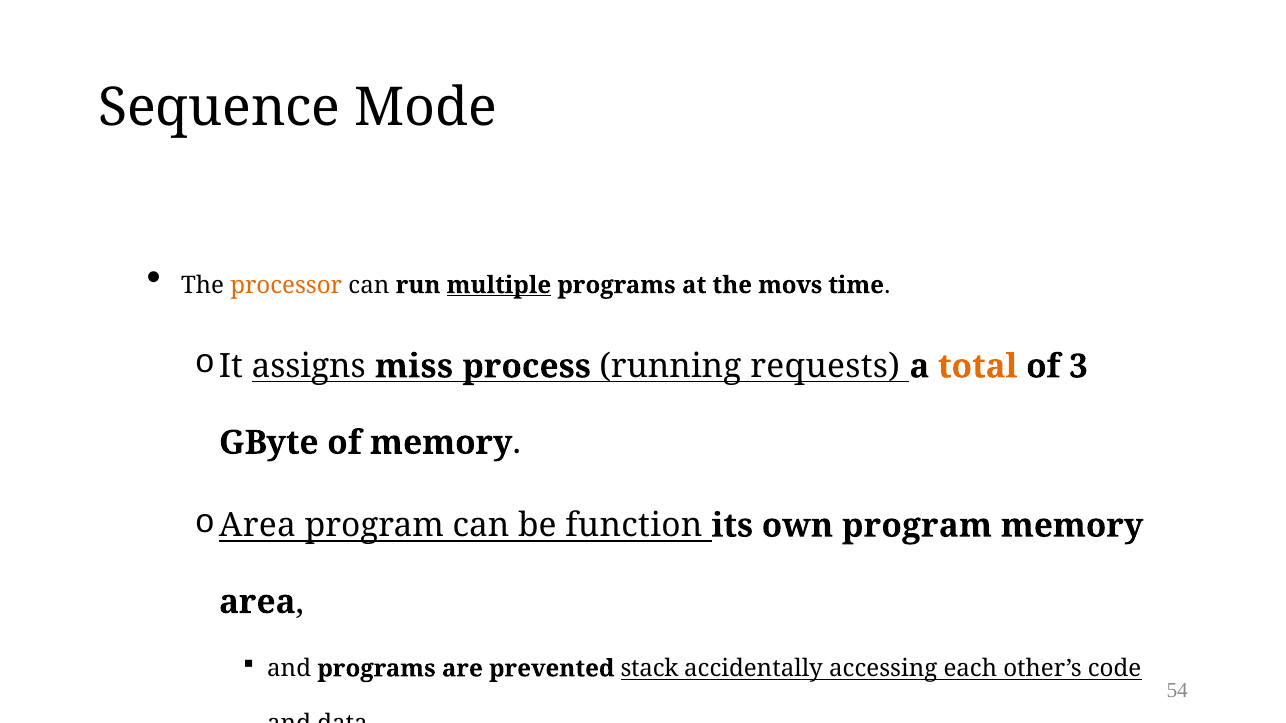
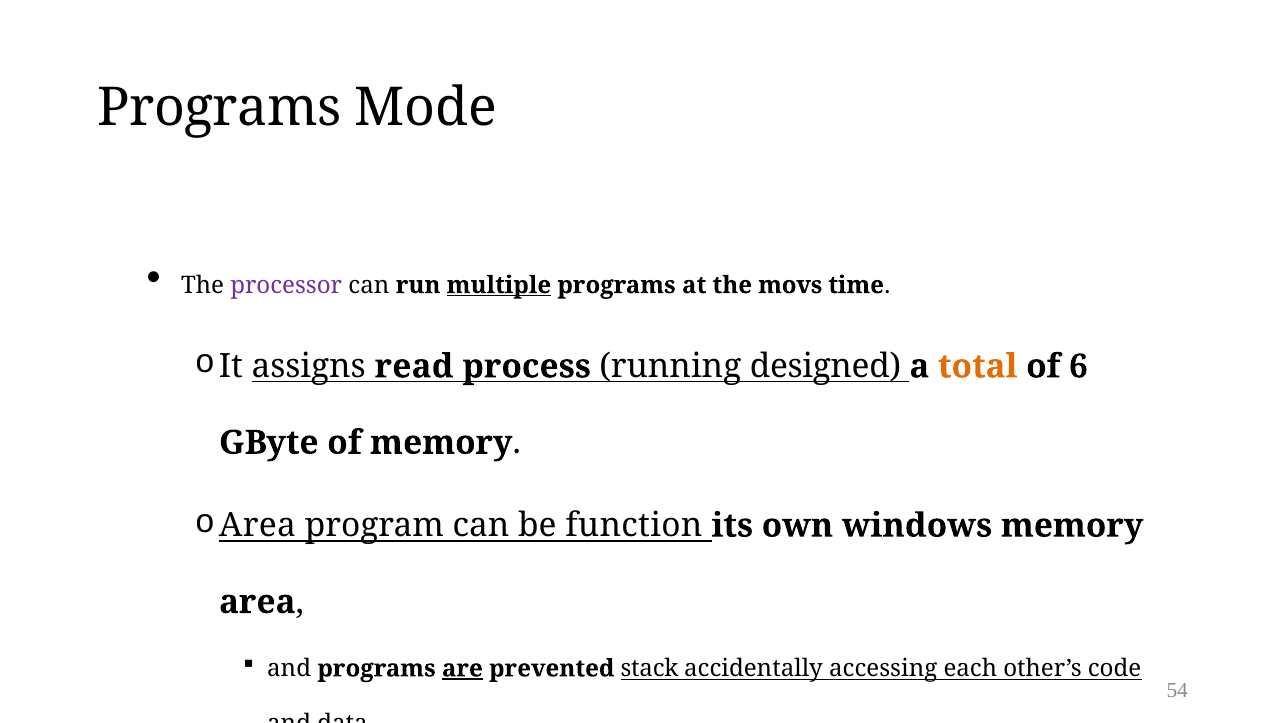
Sequence at (219, 108): Sequence -> Programs
processor colour: orange -> purple
miss: miss -> read
requests: requests -> designed
3: 3 -> 6
own program: program -> windows
are underline: none -> present
